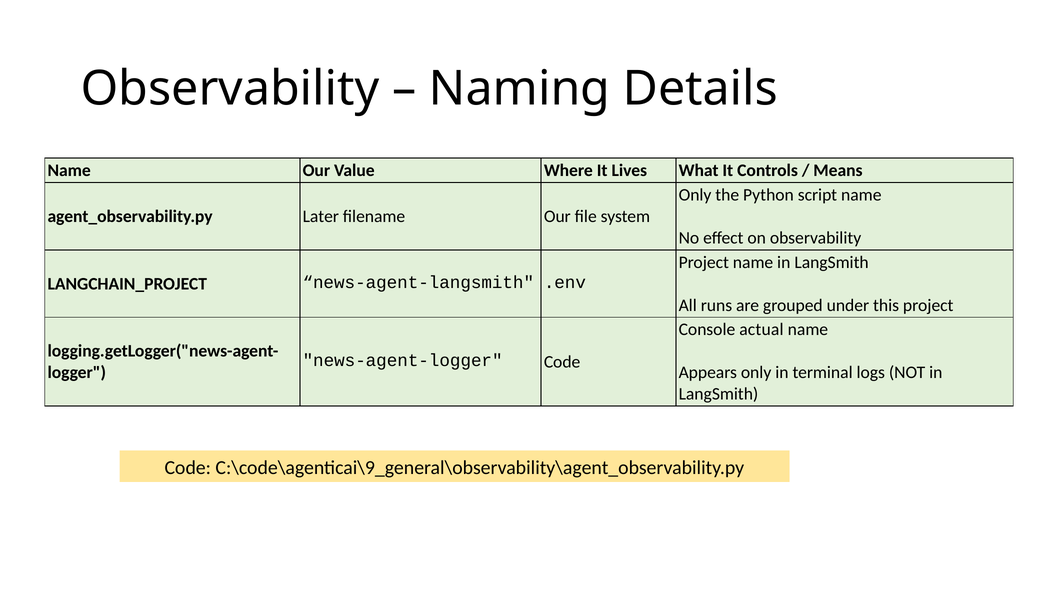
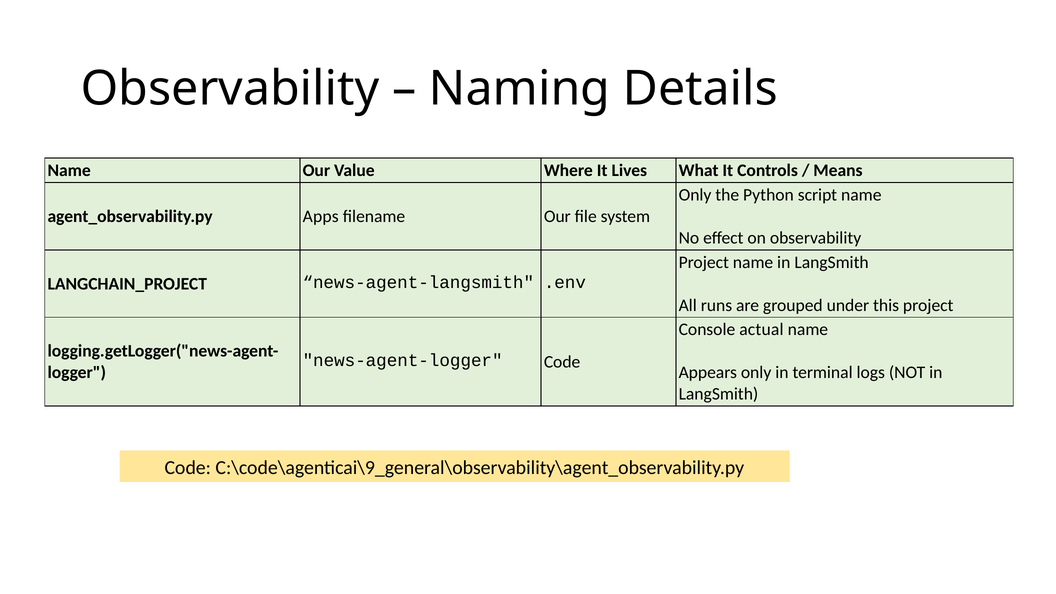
Later: Later -> Apps
